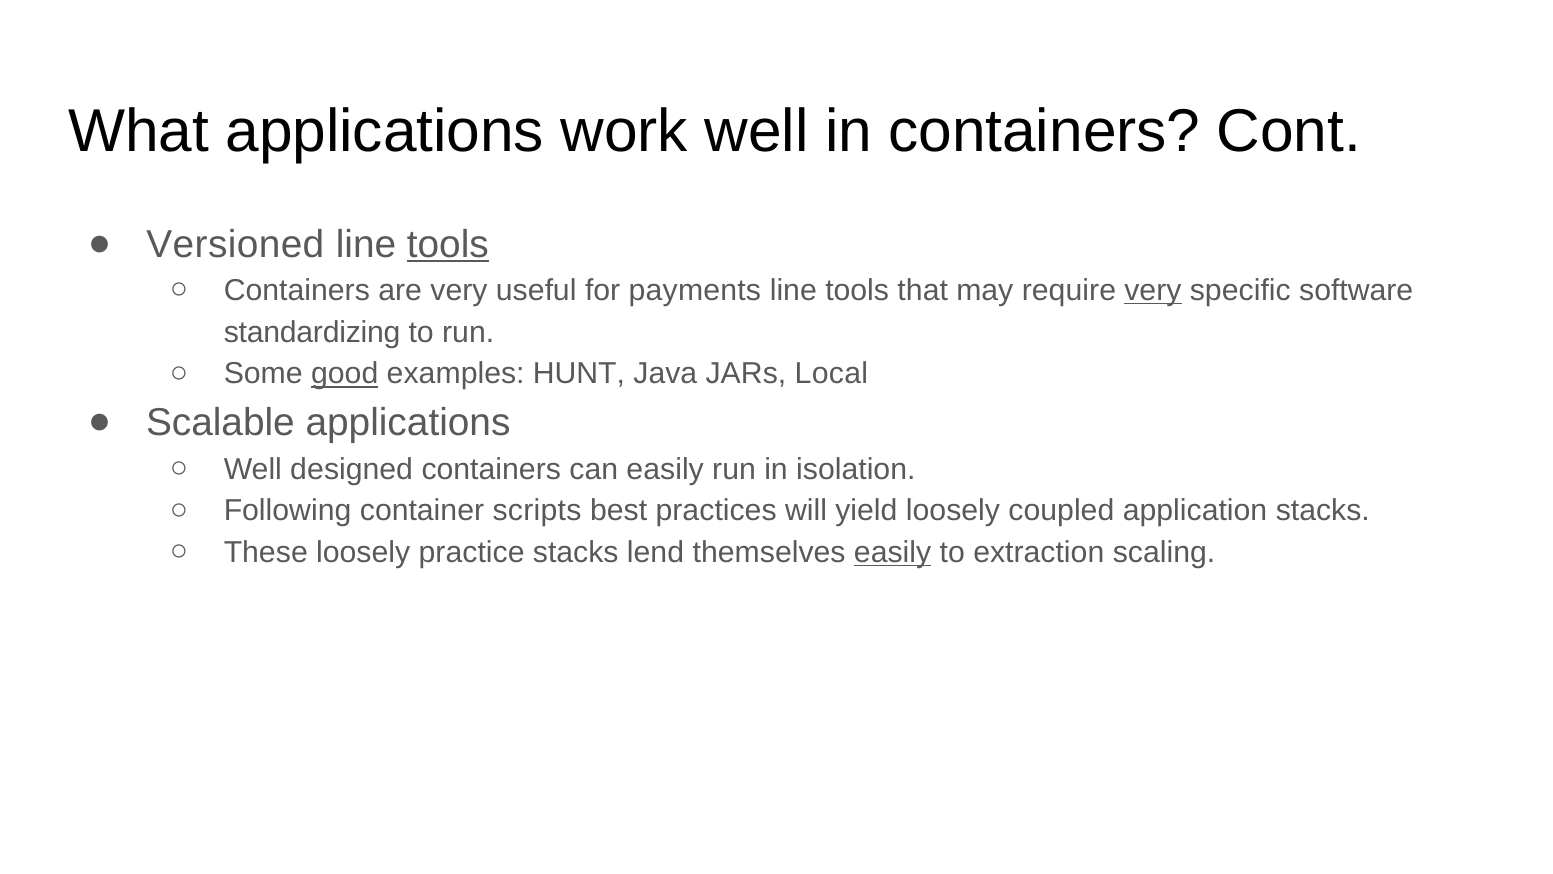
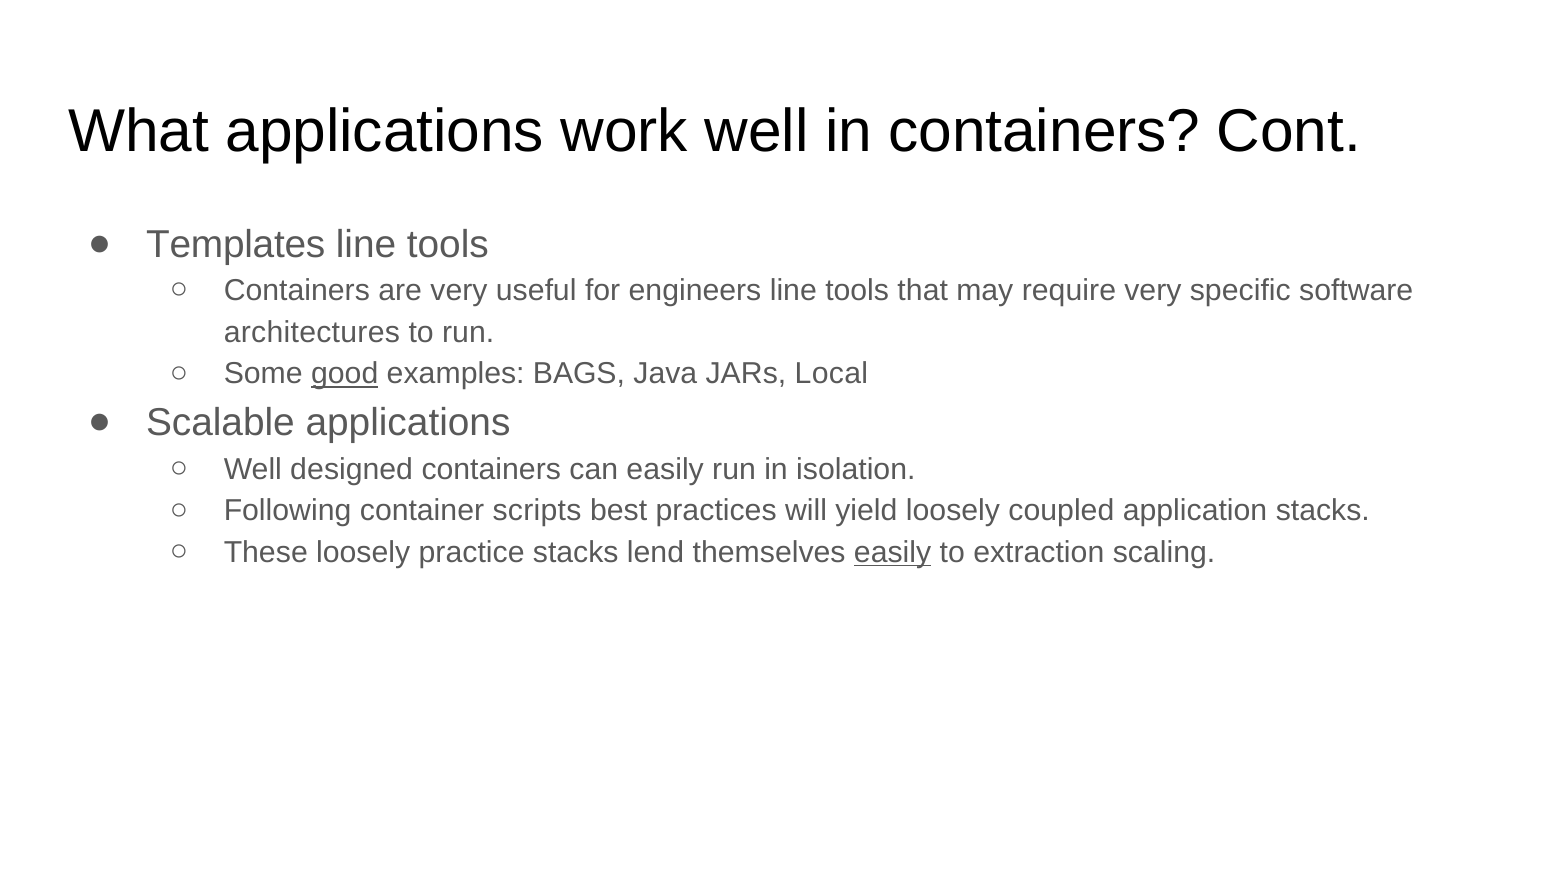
Versioned: Versioned -> Templates
tools at (448, 244) underline: present -> none
payments: payments -> engineers
very at (1153, 290) underline: present -> none
standardizing: standardizing -> architectures
HUNT: HUNT -> BAGS
